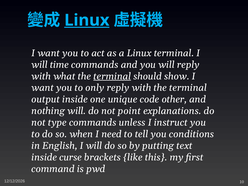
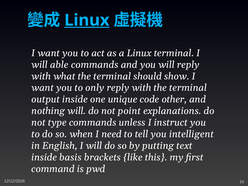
time: time -> able
terminal at (112, 76) underline: present -> none
conditions: conditions -> intelligent
curse: curse -> basis
